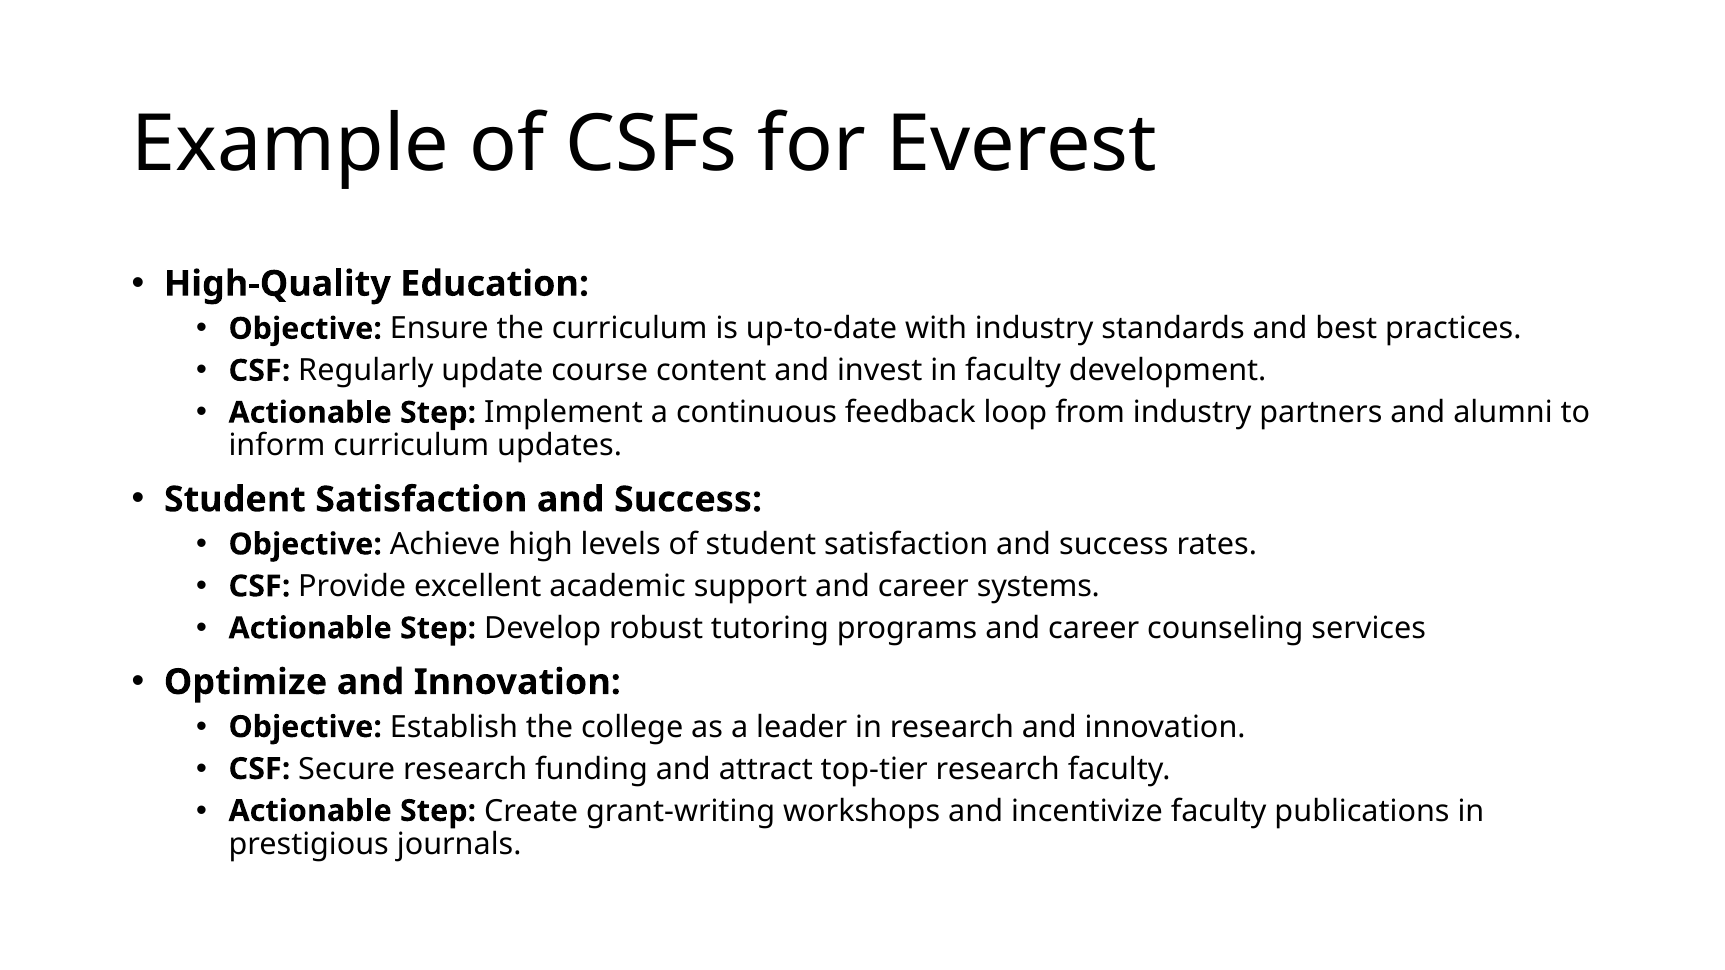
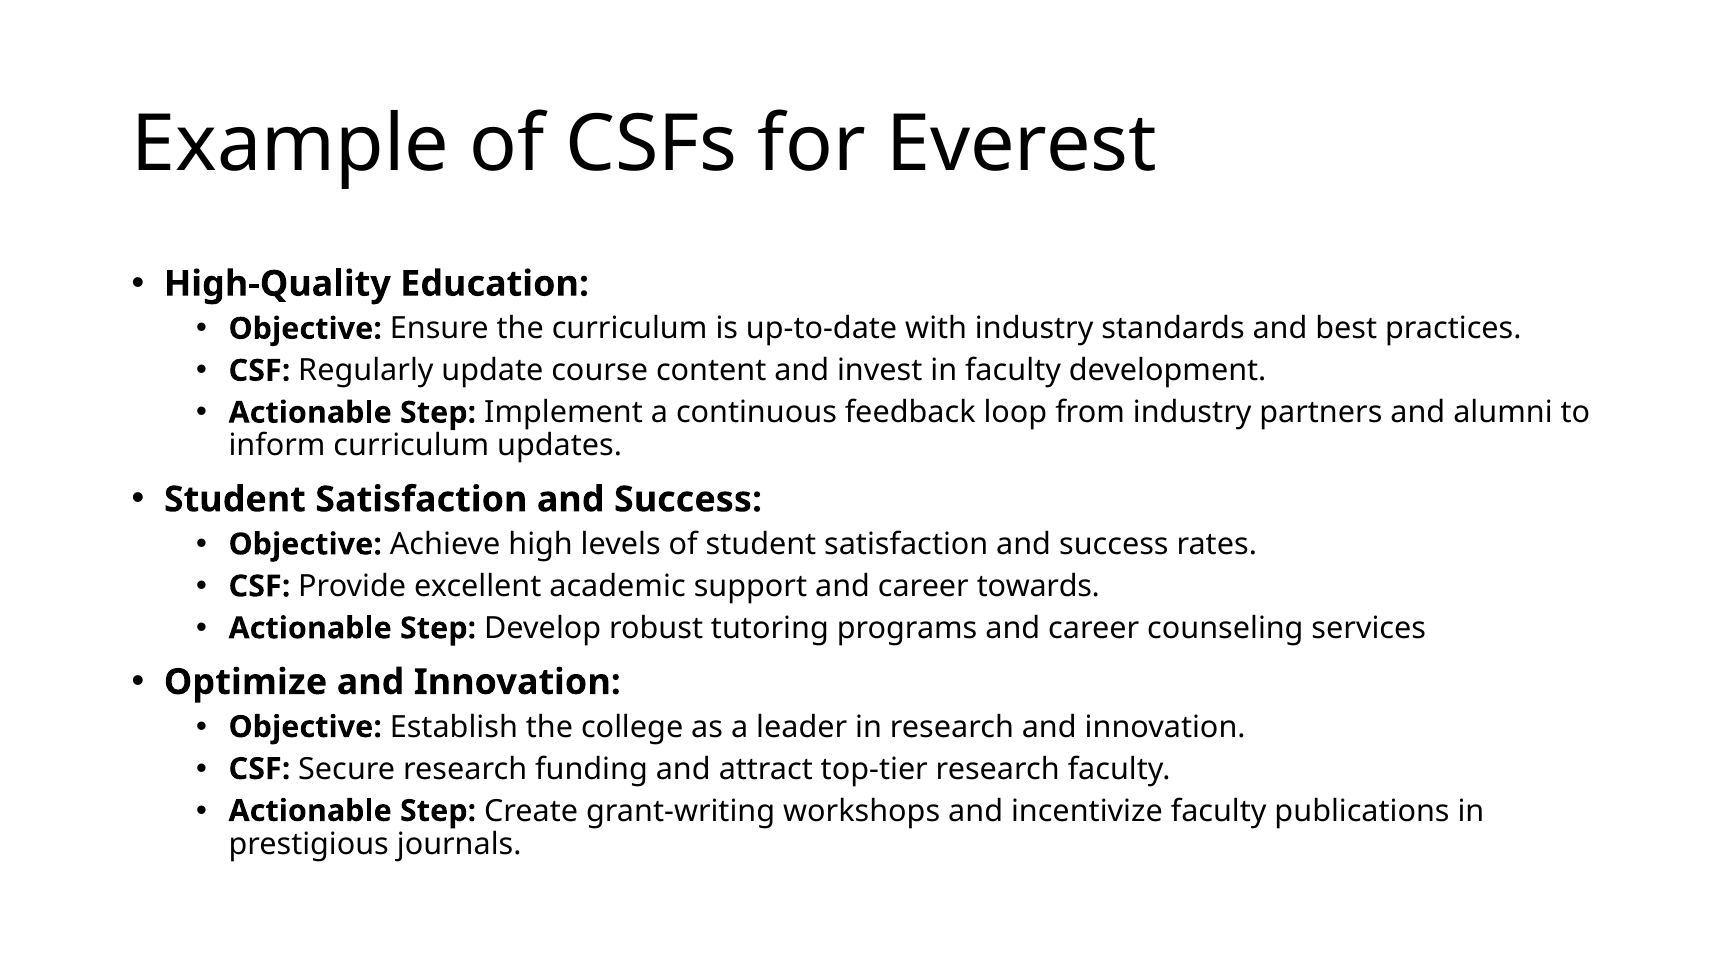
systems: systems -> towards
